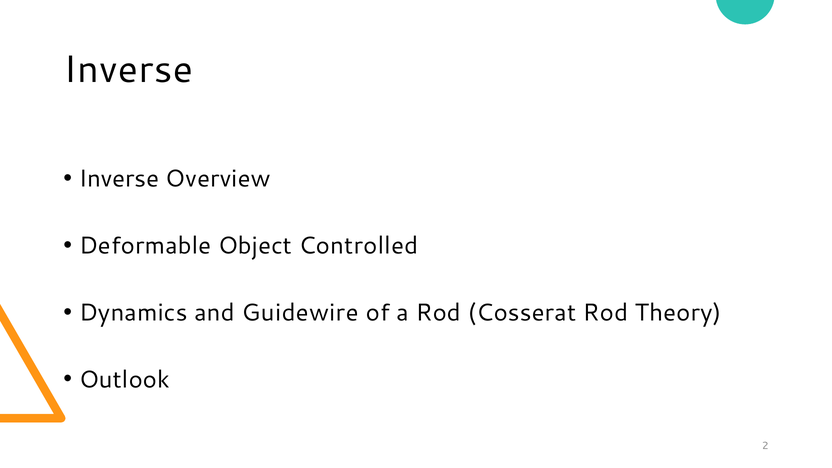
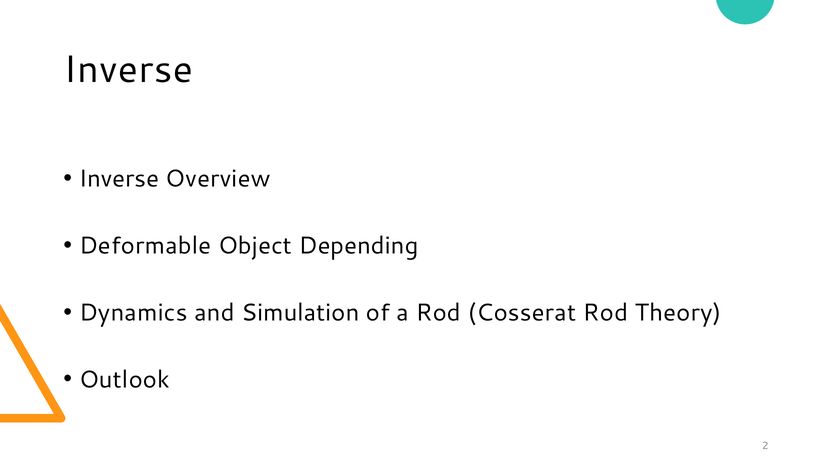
Controlled: Controlled -> Depending
Guidewire: Guidewire -> Simulation
